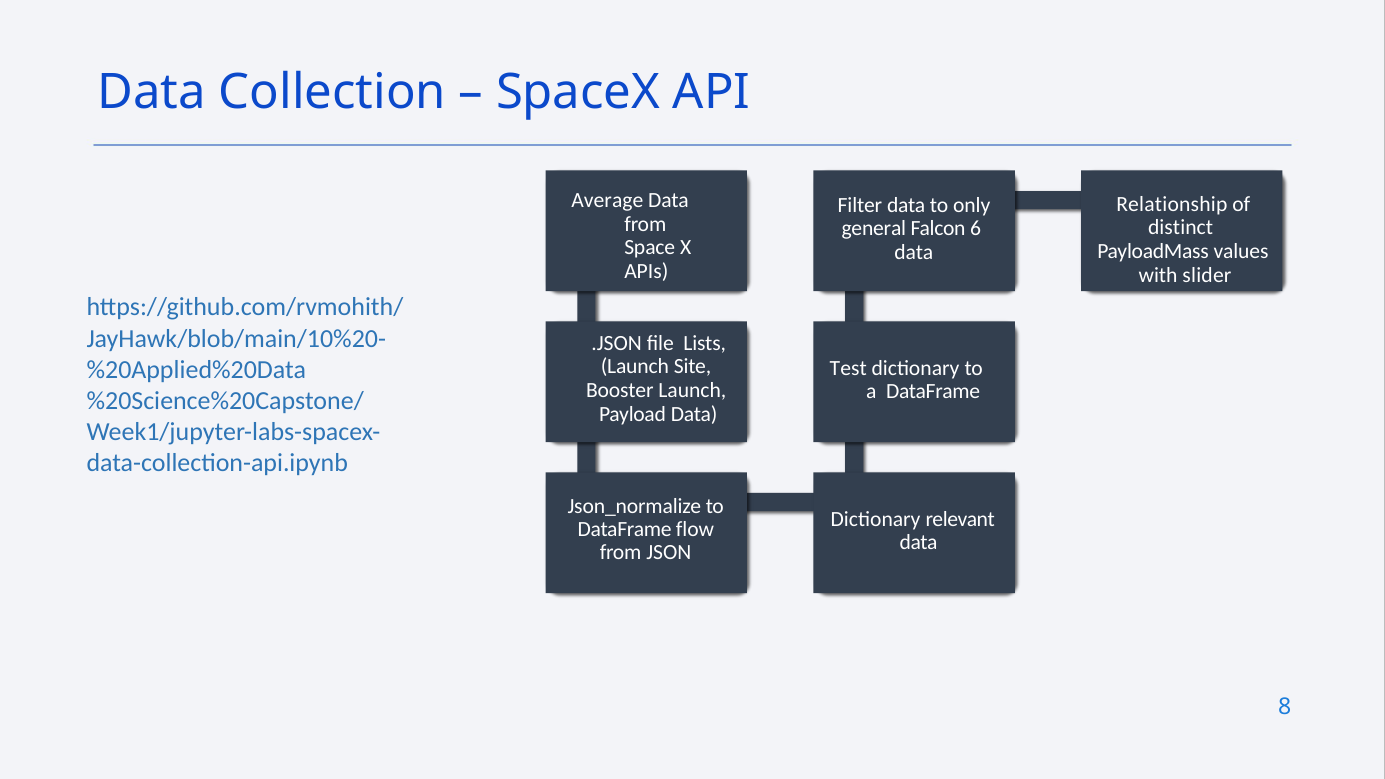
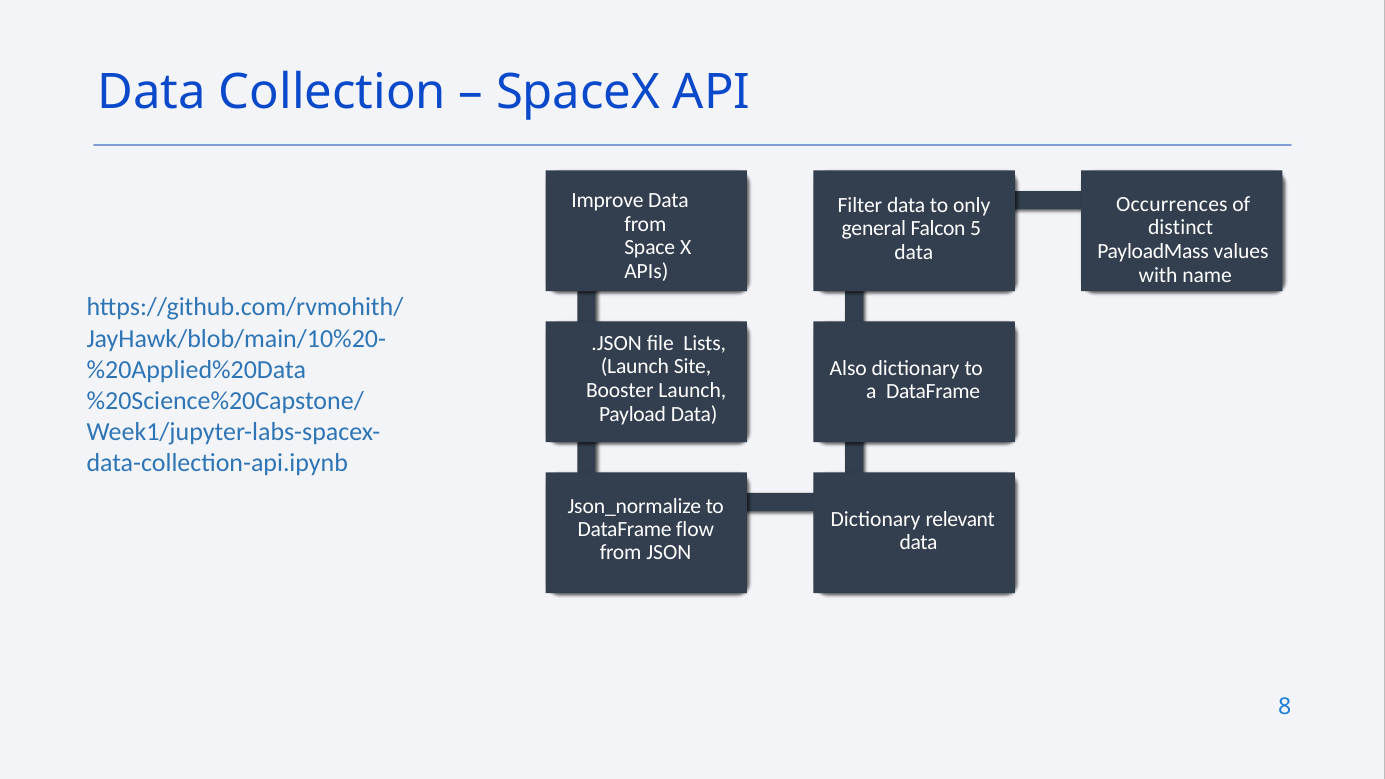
Average: Average -> Improve
Relationship: Relationship -> Occurrences
6: 6 -> 5
slider: slider -> name
Test: Test -> Also
